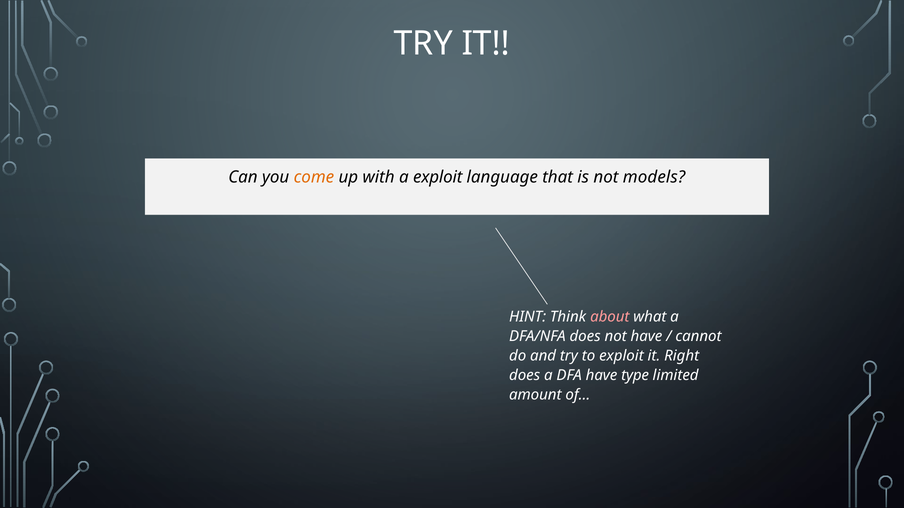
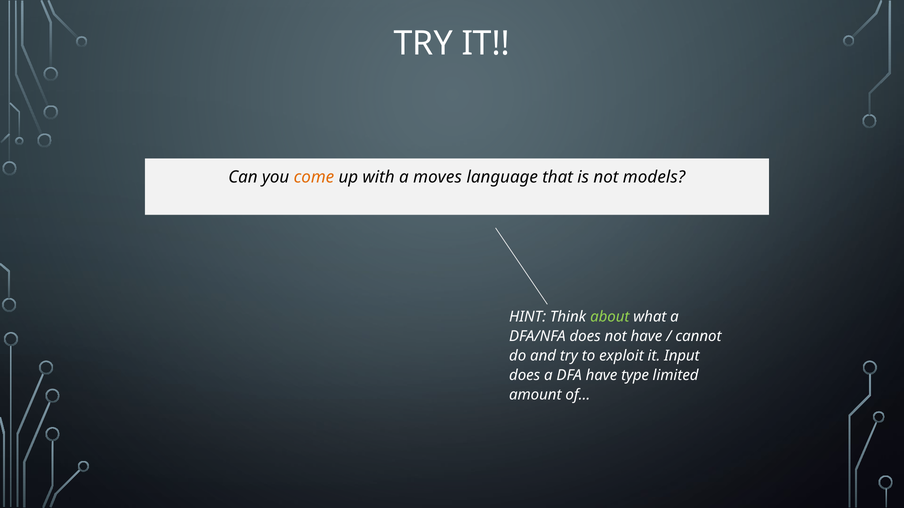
a exploit: exploit -> moves
about colour: pink -> light green
Right: Right -> Input
